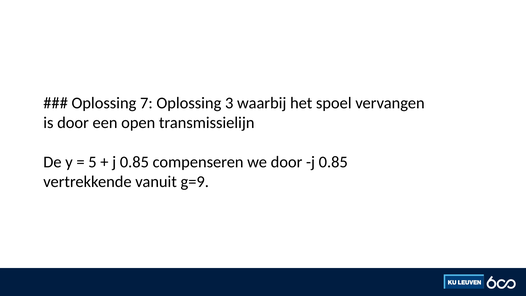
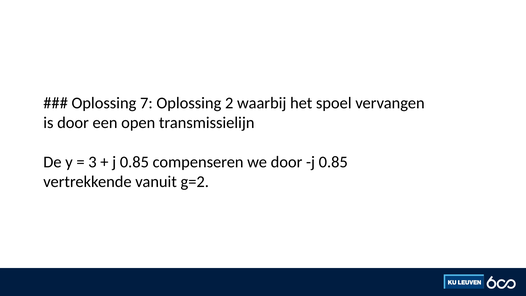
3: 3 -> 2
5: 5 -> 3
g=9: g=9 -> g=2
